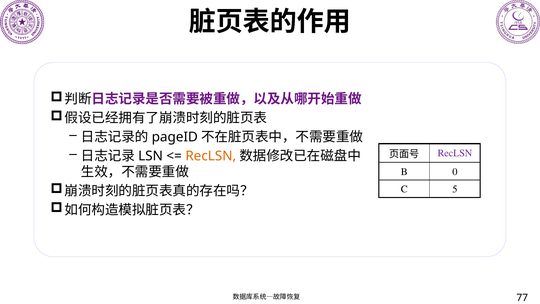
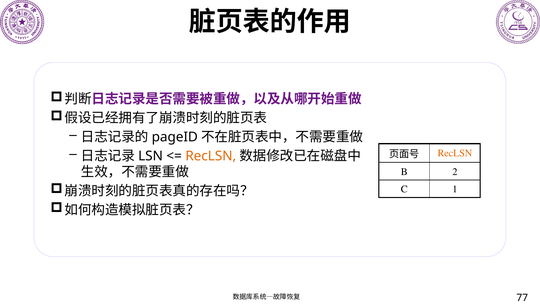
RecLSN at (455, 153) colour: purple -> orange
0: 0 -> 2
5: 5 -> 1
